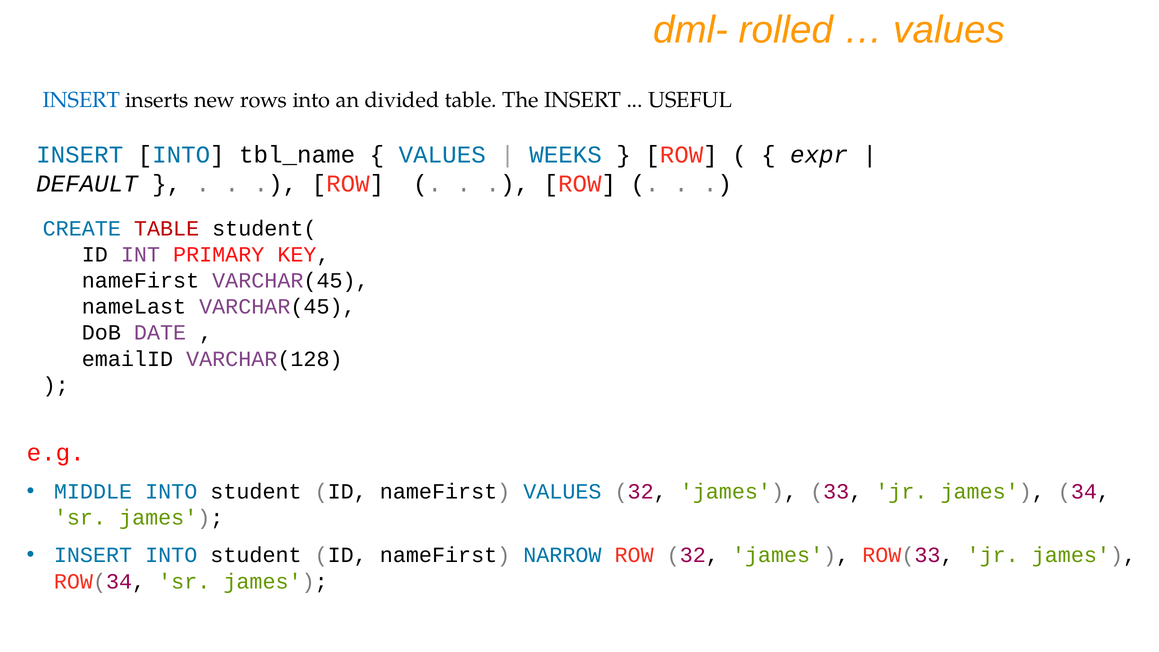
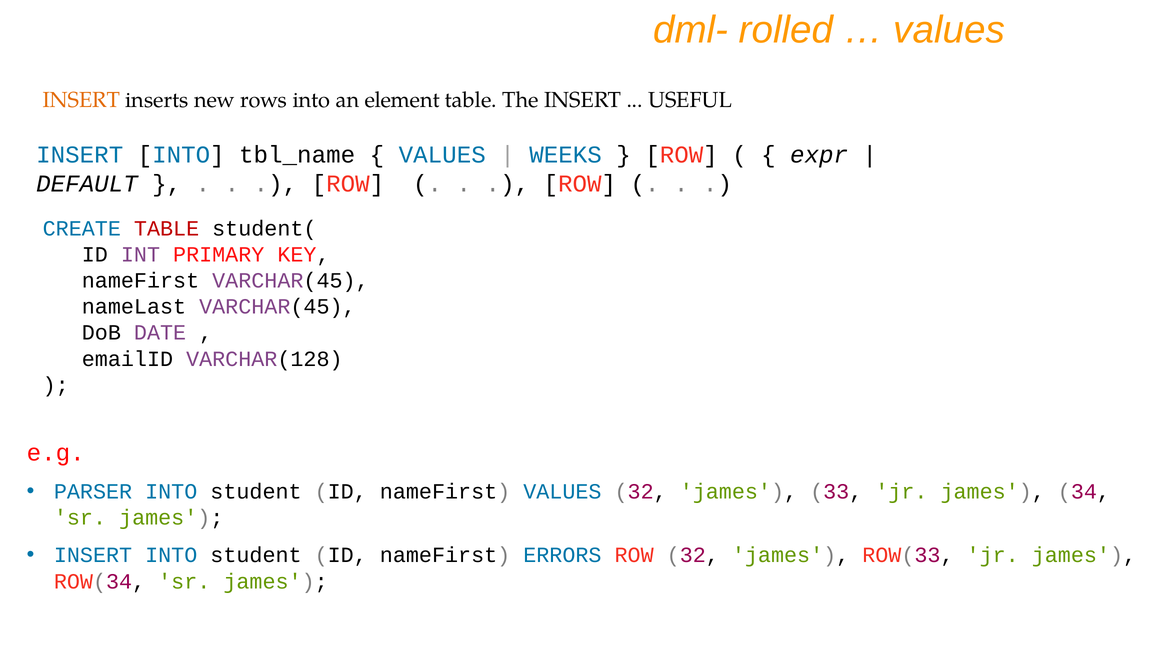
INSERT at (81, 100) colour: blue -> orange
divided: divided -> element
MIDDLE: MIDDLE -> PARSER
NARROW: NARROW -> ERRORS
